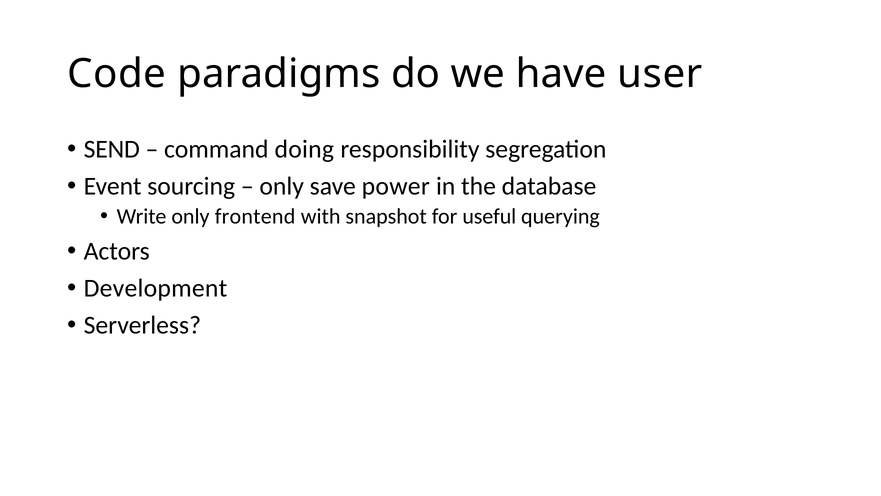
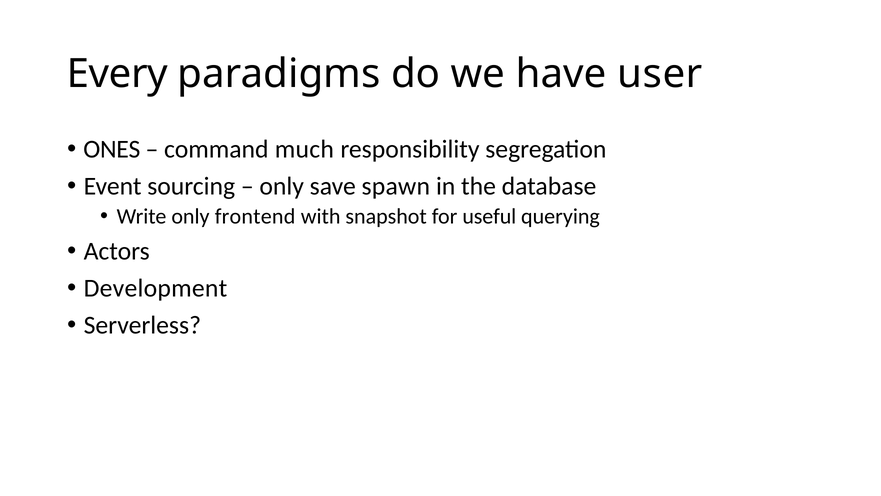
Code: Code -> Every
SEND: SEND -> ONES
doing: doing -> much
power: power -> spawn
